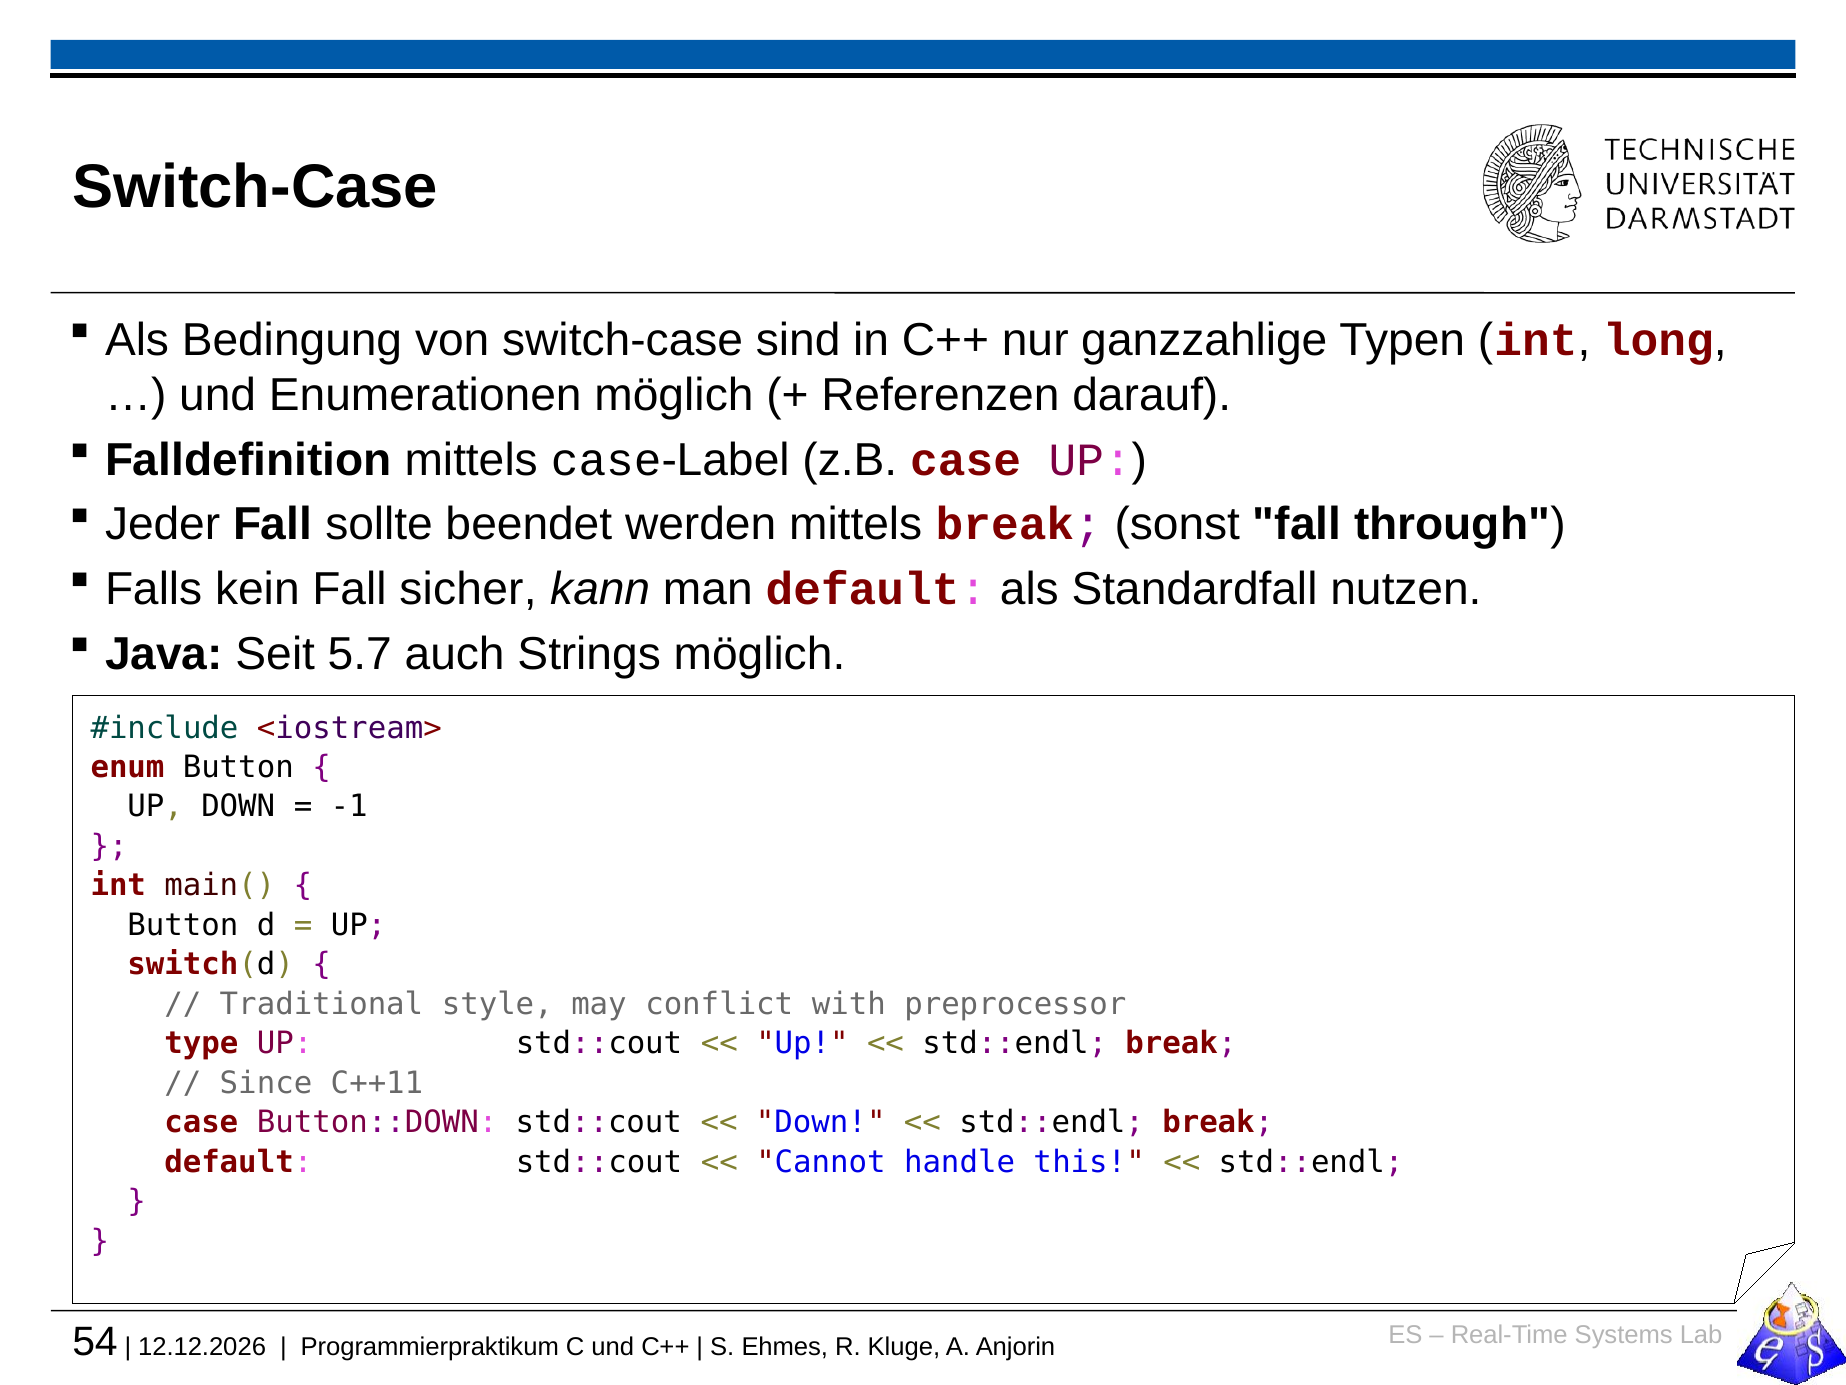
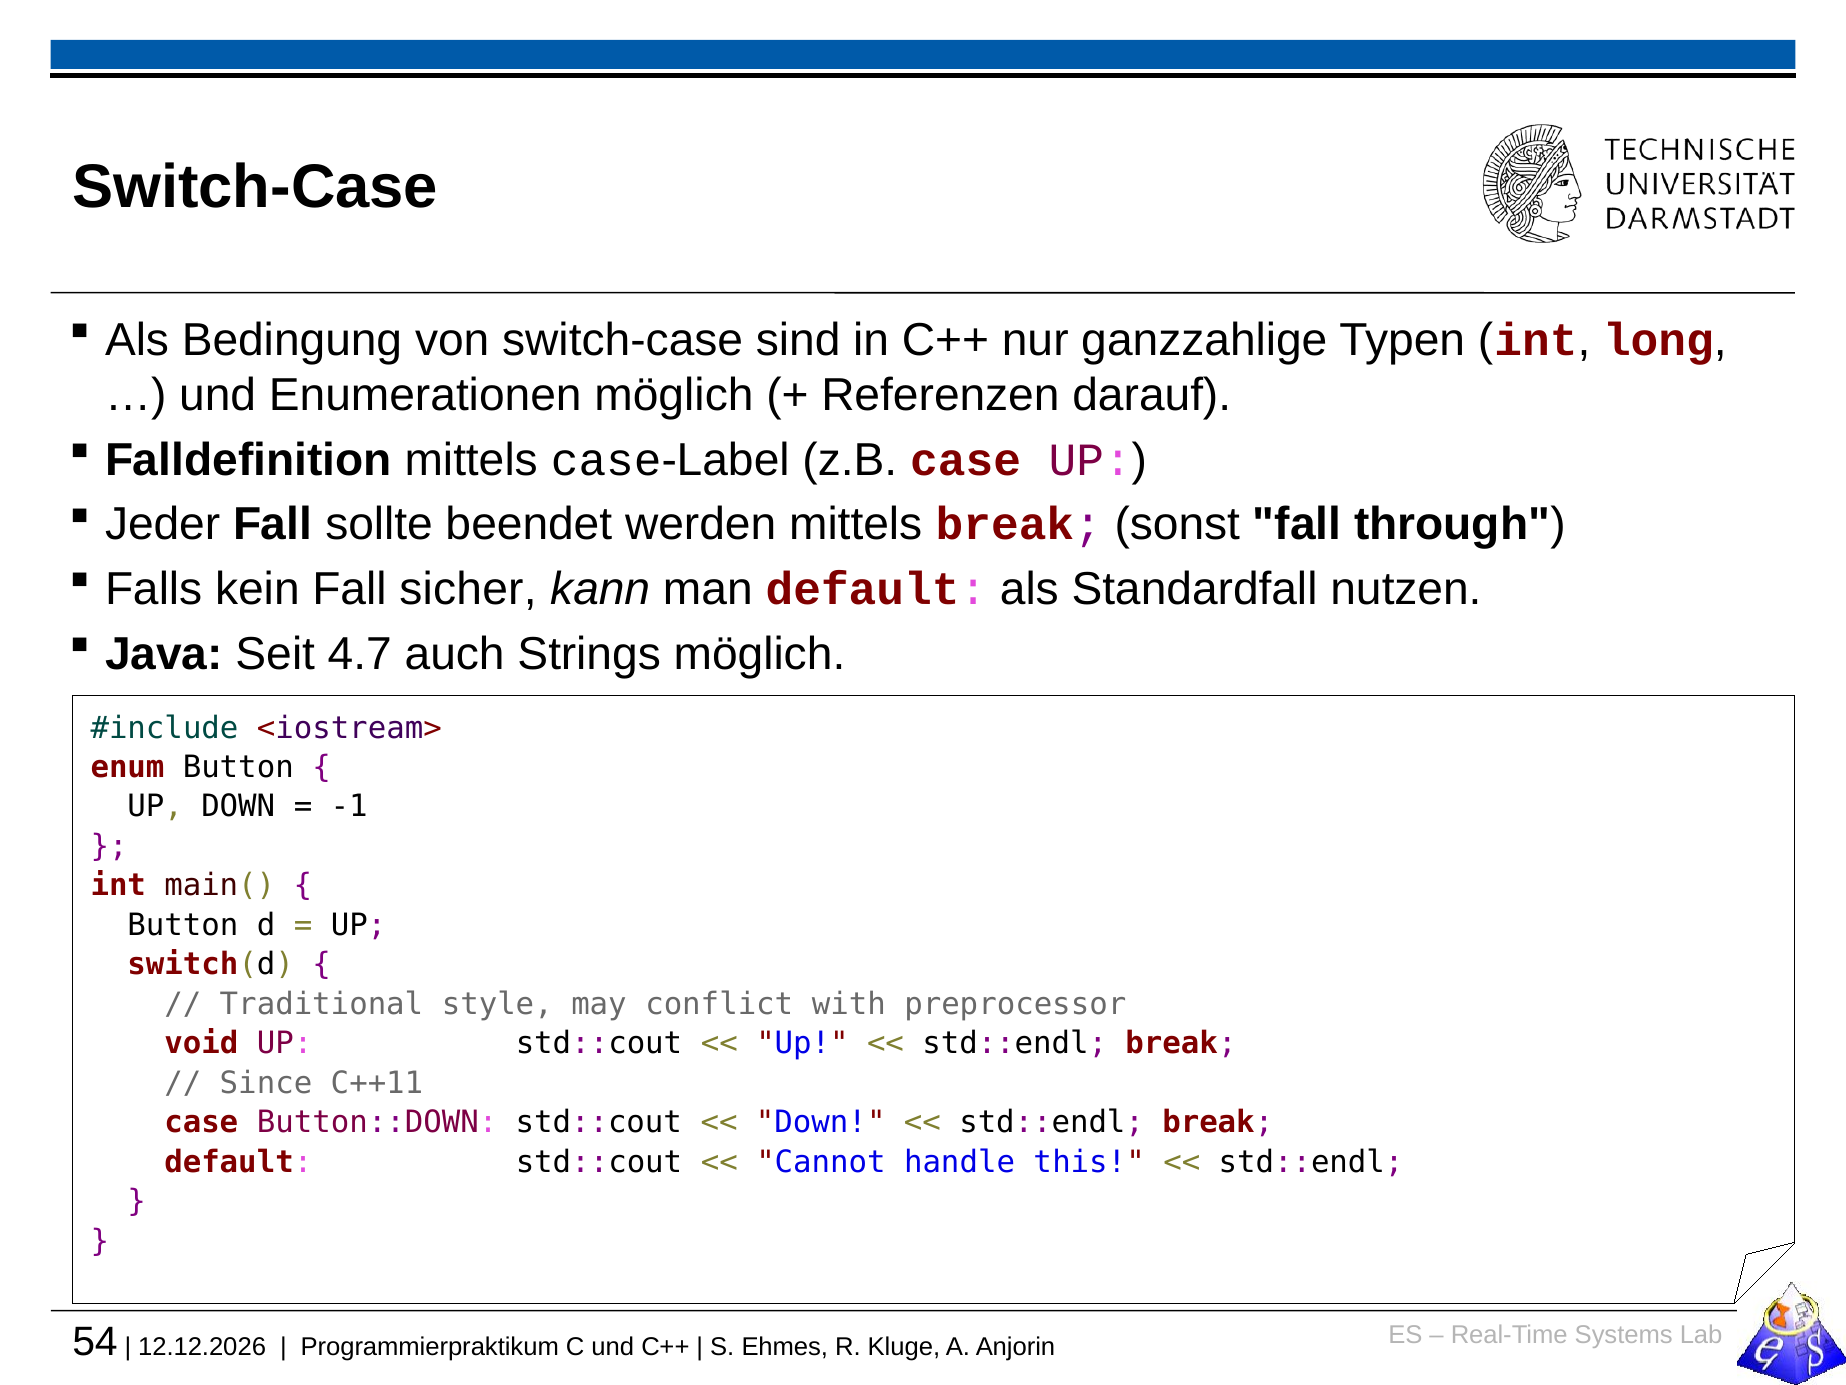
5.7: 5.7 -> 4.7
type: type -> void
